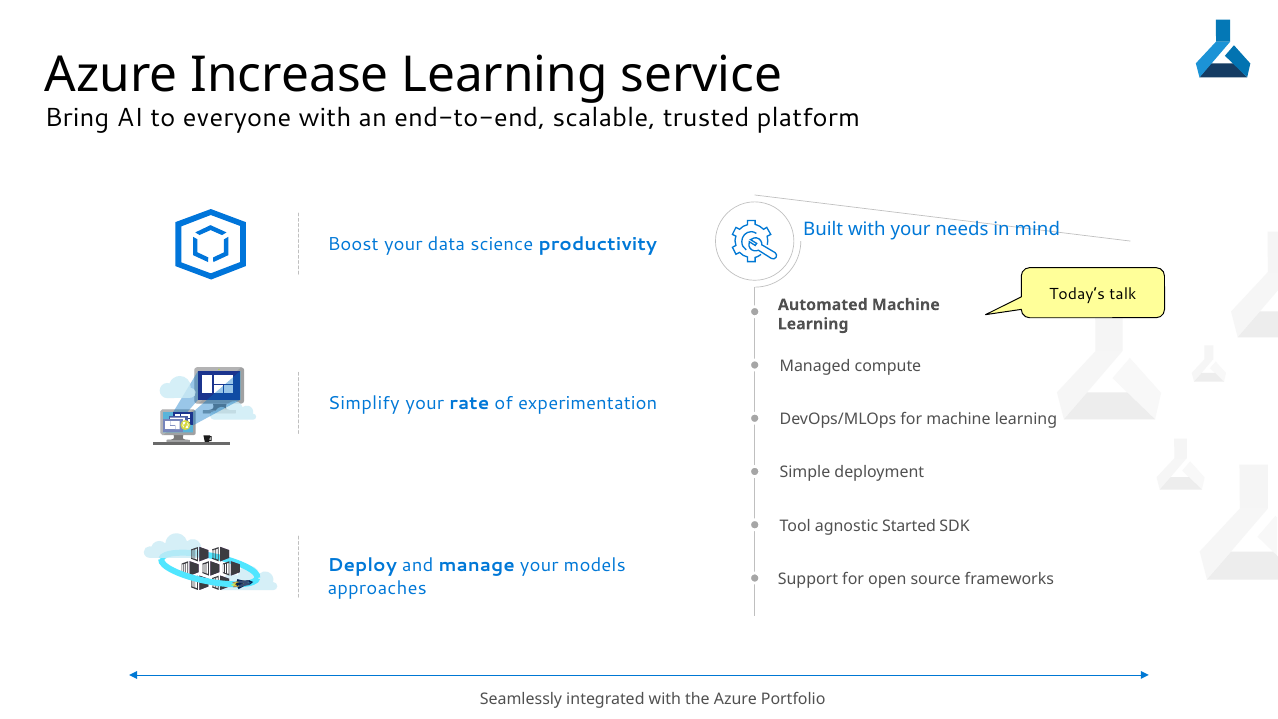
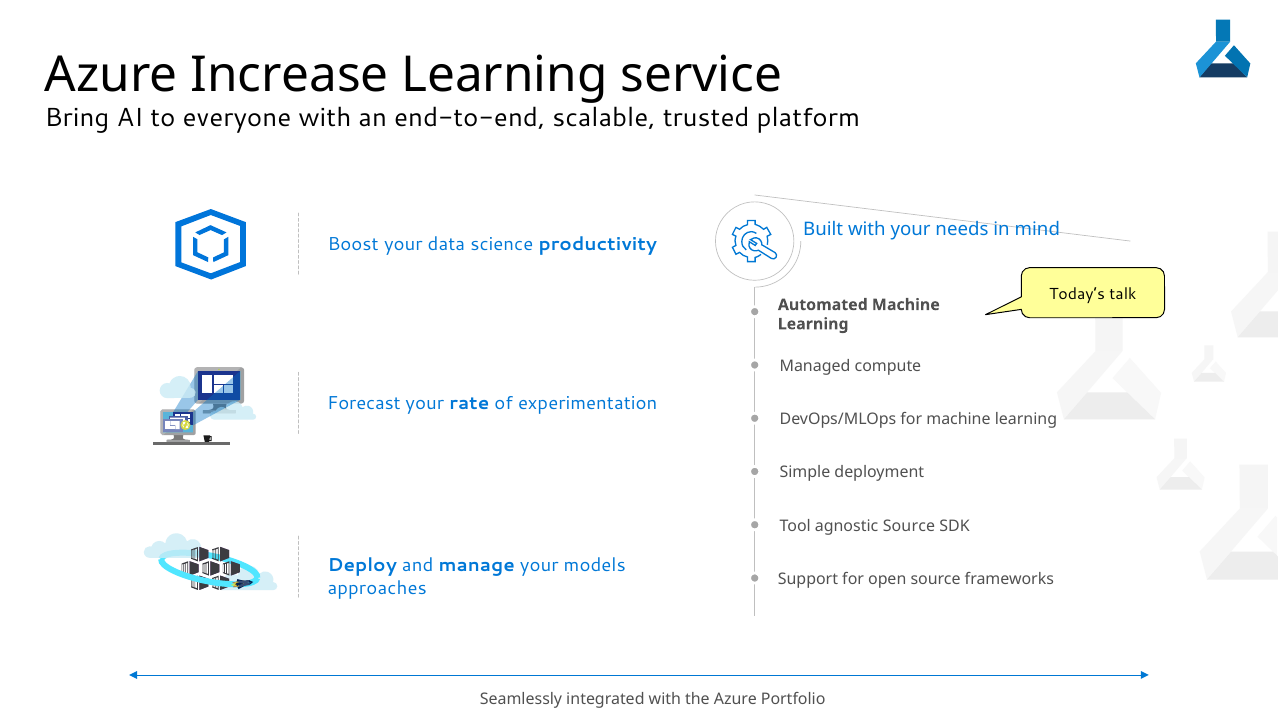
Simplify: Simplify -> Forecast
agnostic Started: Started -> Source
